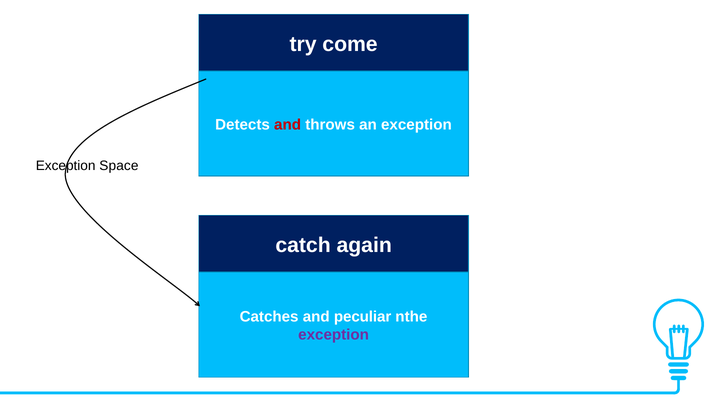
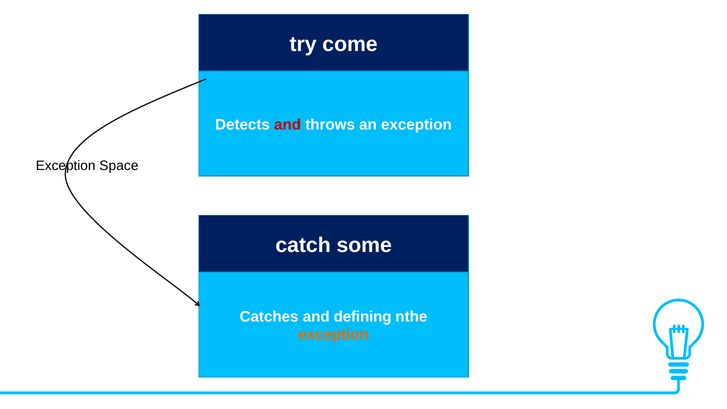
again: again -> some
peculiar: peculiar -> defining
exception at (334, 335) colour: purple -> orange
